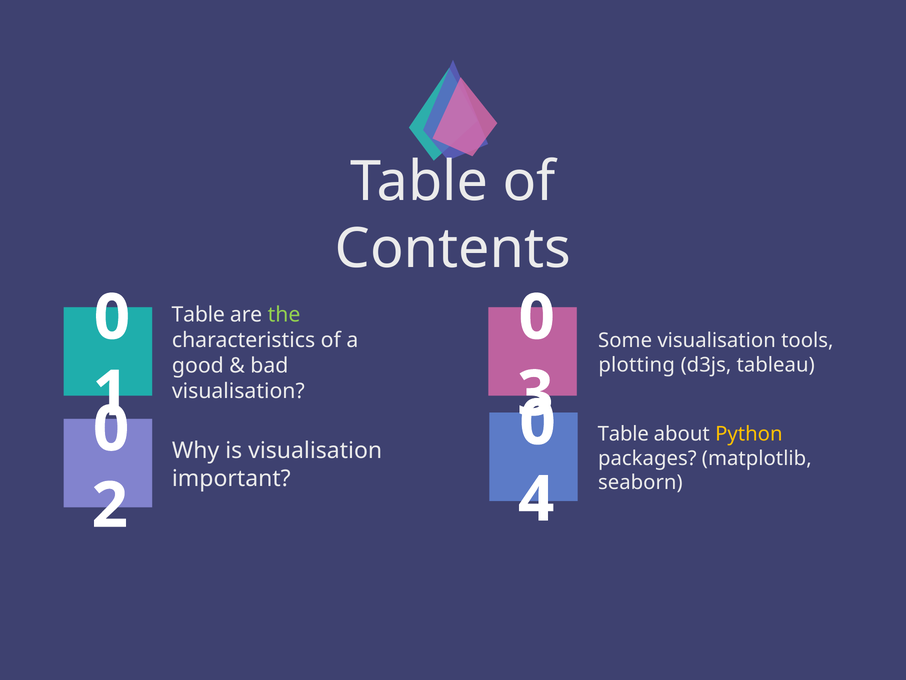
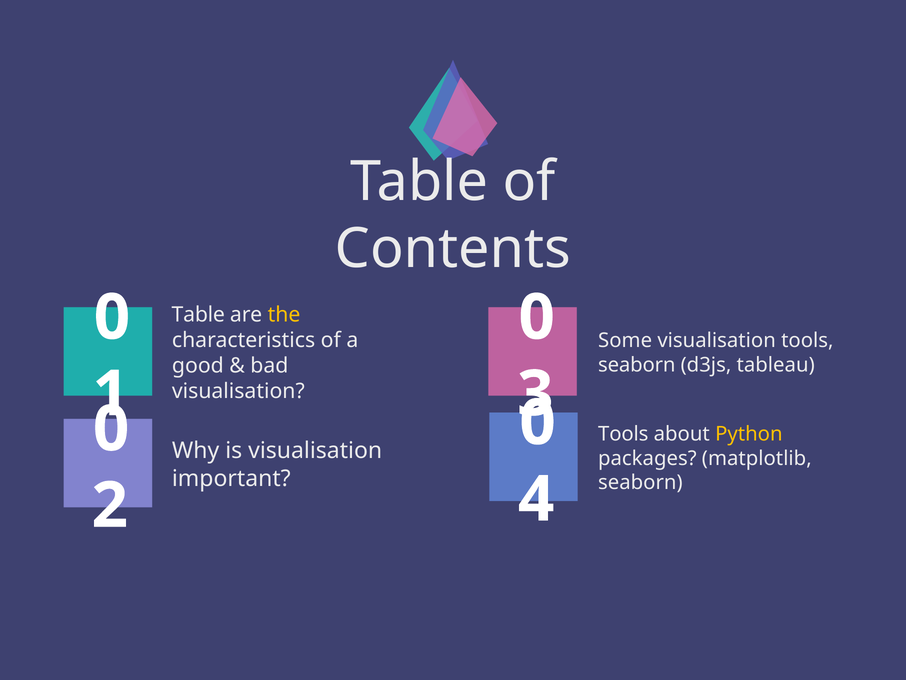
the colour: light green -> yellow
plotting at (637, 365): plotting -> seaborn
Table at (623, 434): Table -> Tools
